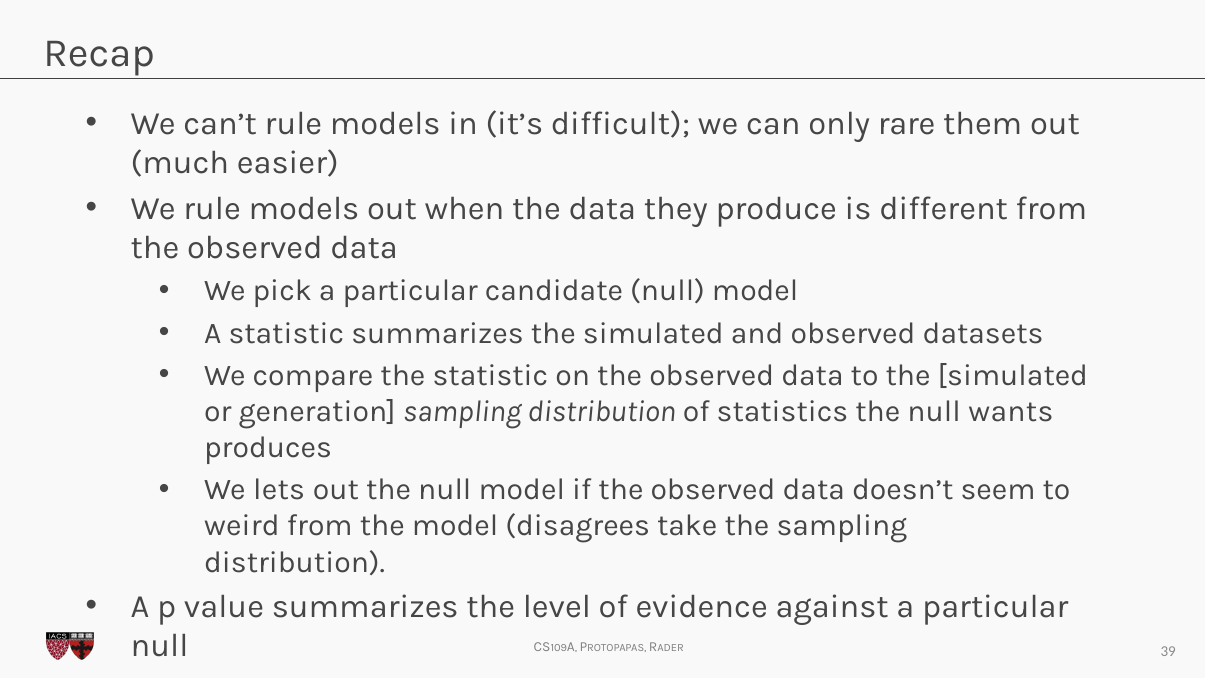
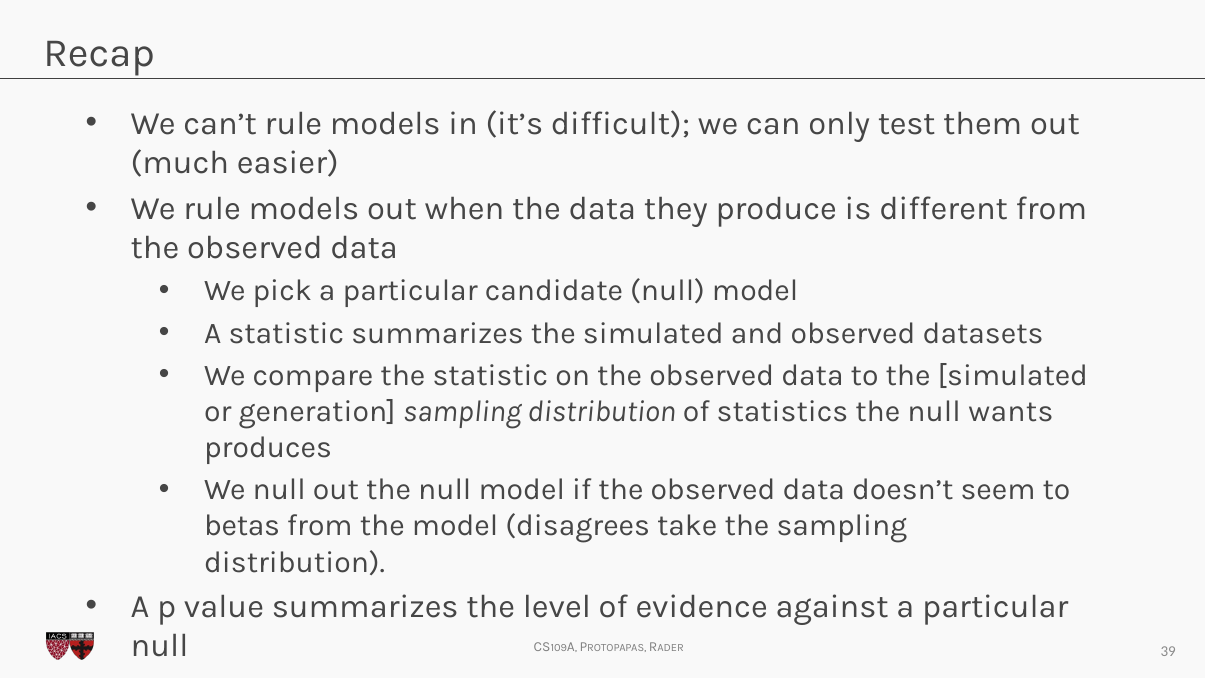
rare: rare -> test
We lets: lets -> null
weird: weird -> betas
